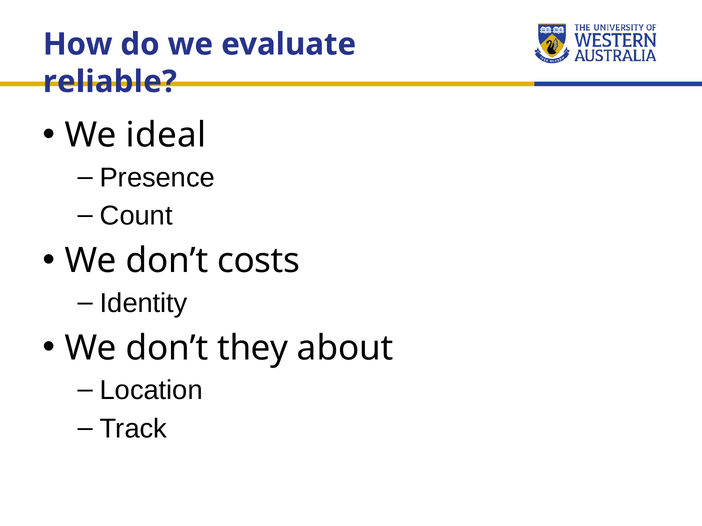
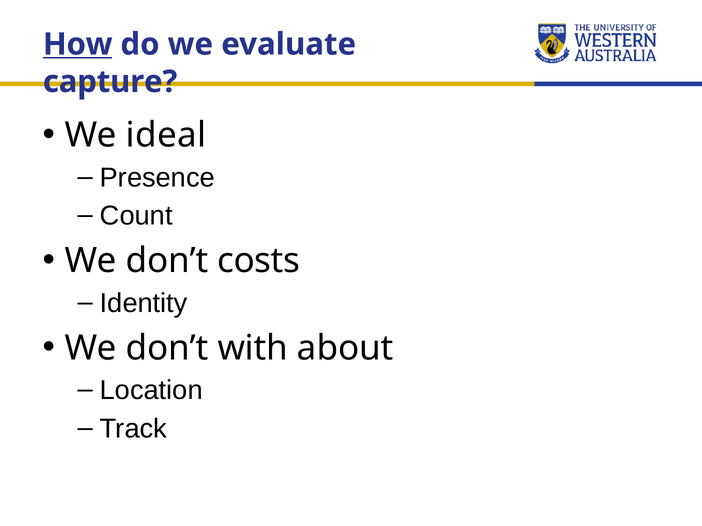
How underline: none -> present
reliable: reliable -> capture
they: they -> with
